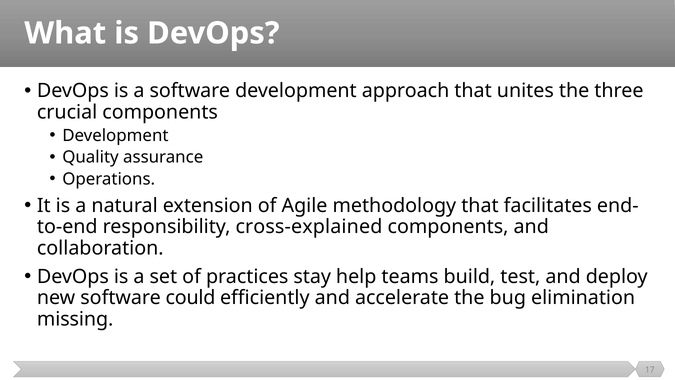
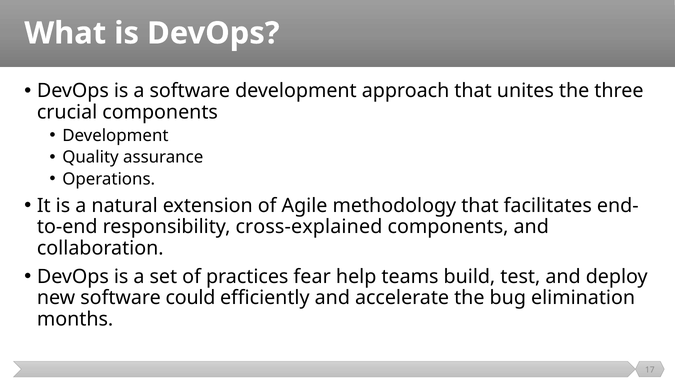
stay: stay -> fear
missing: missing -> months
